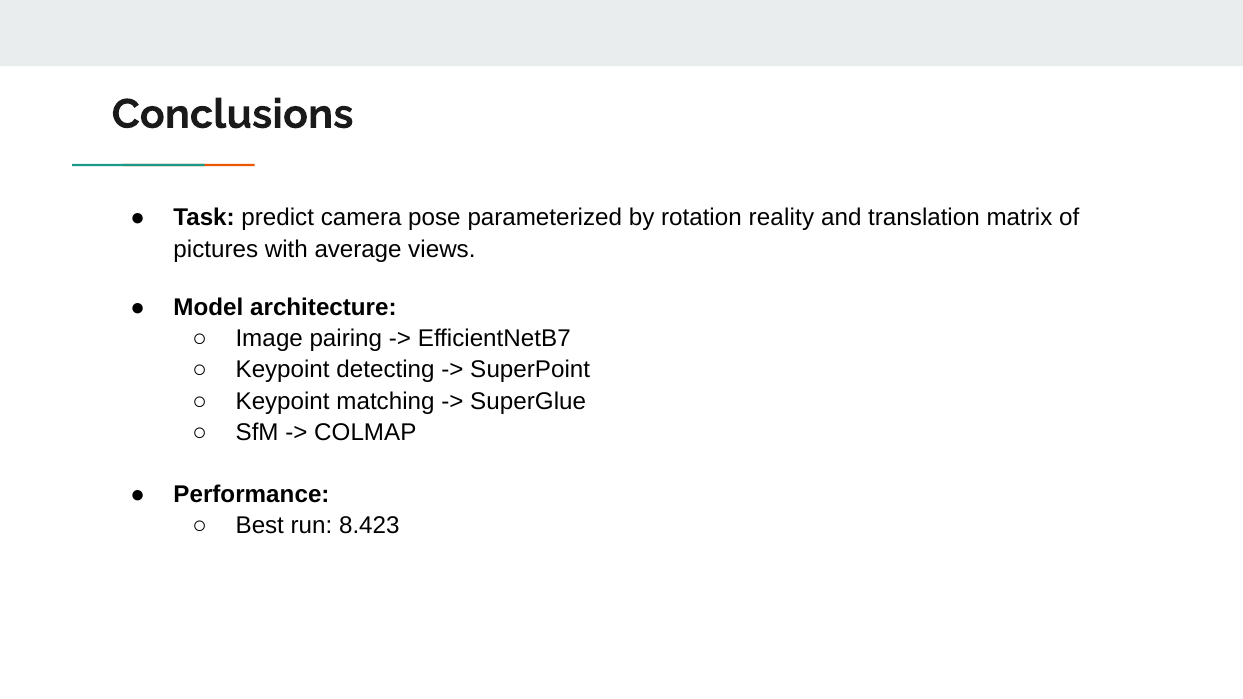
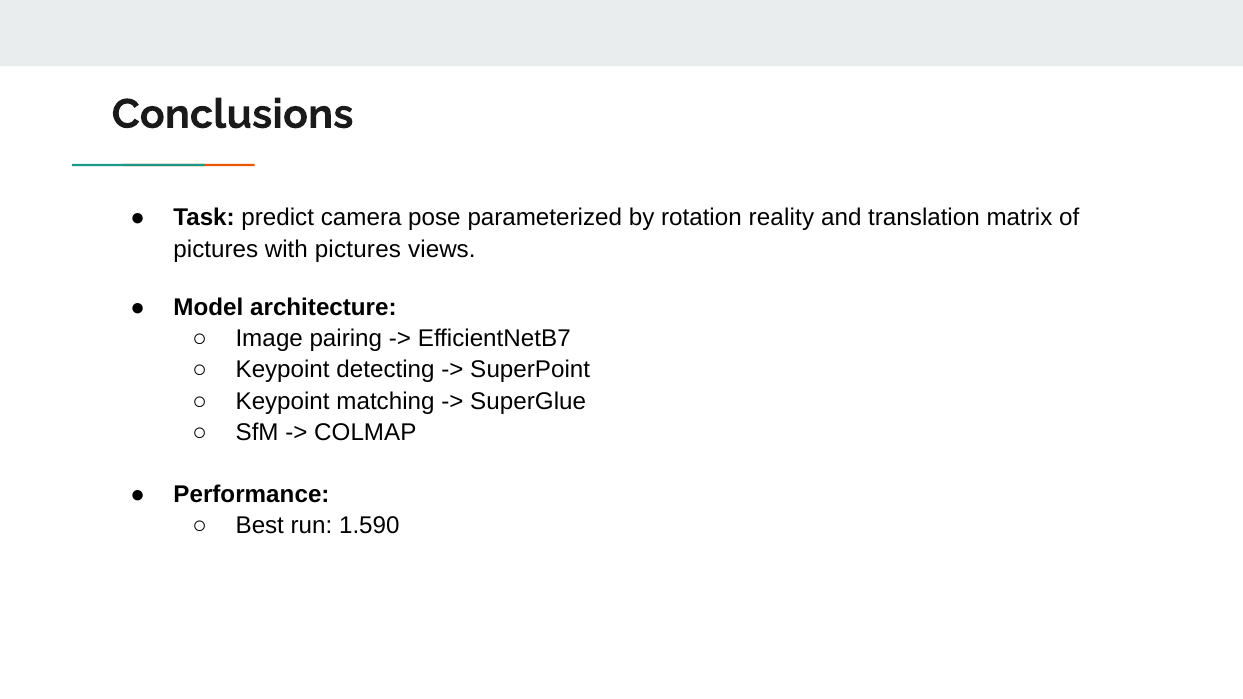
with average: average -> pictures
8.423: 8.423 -> 1.590
